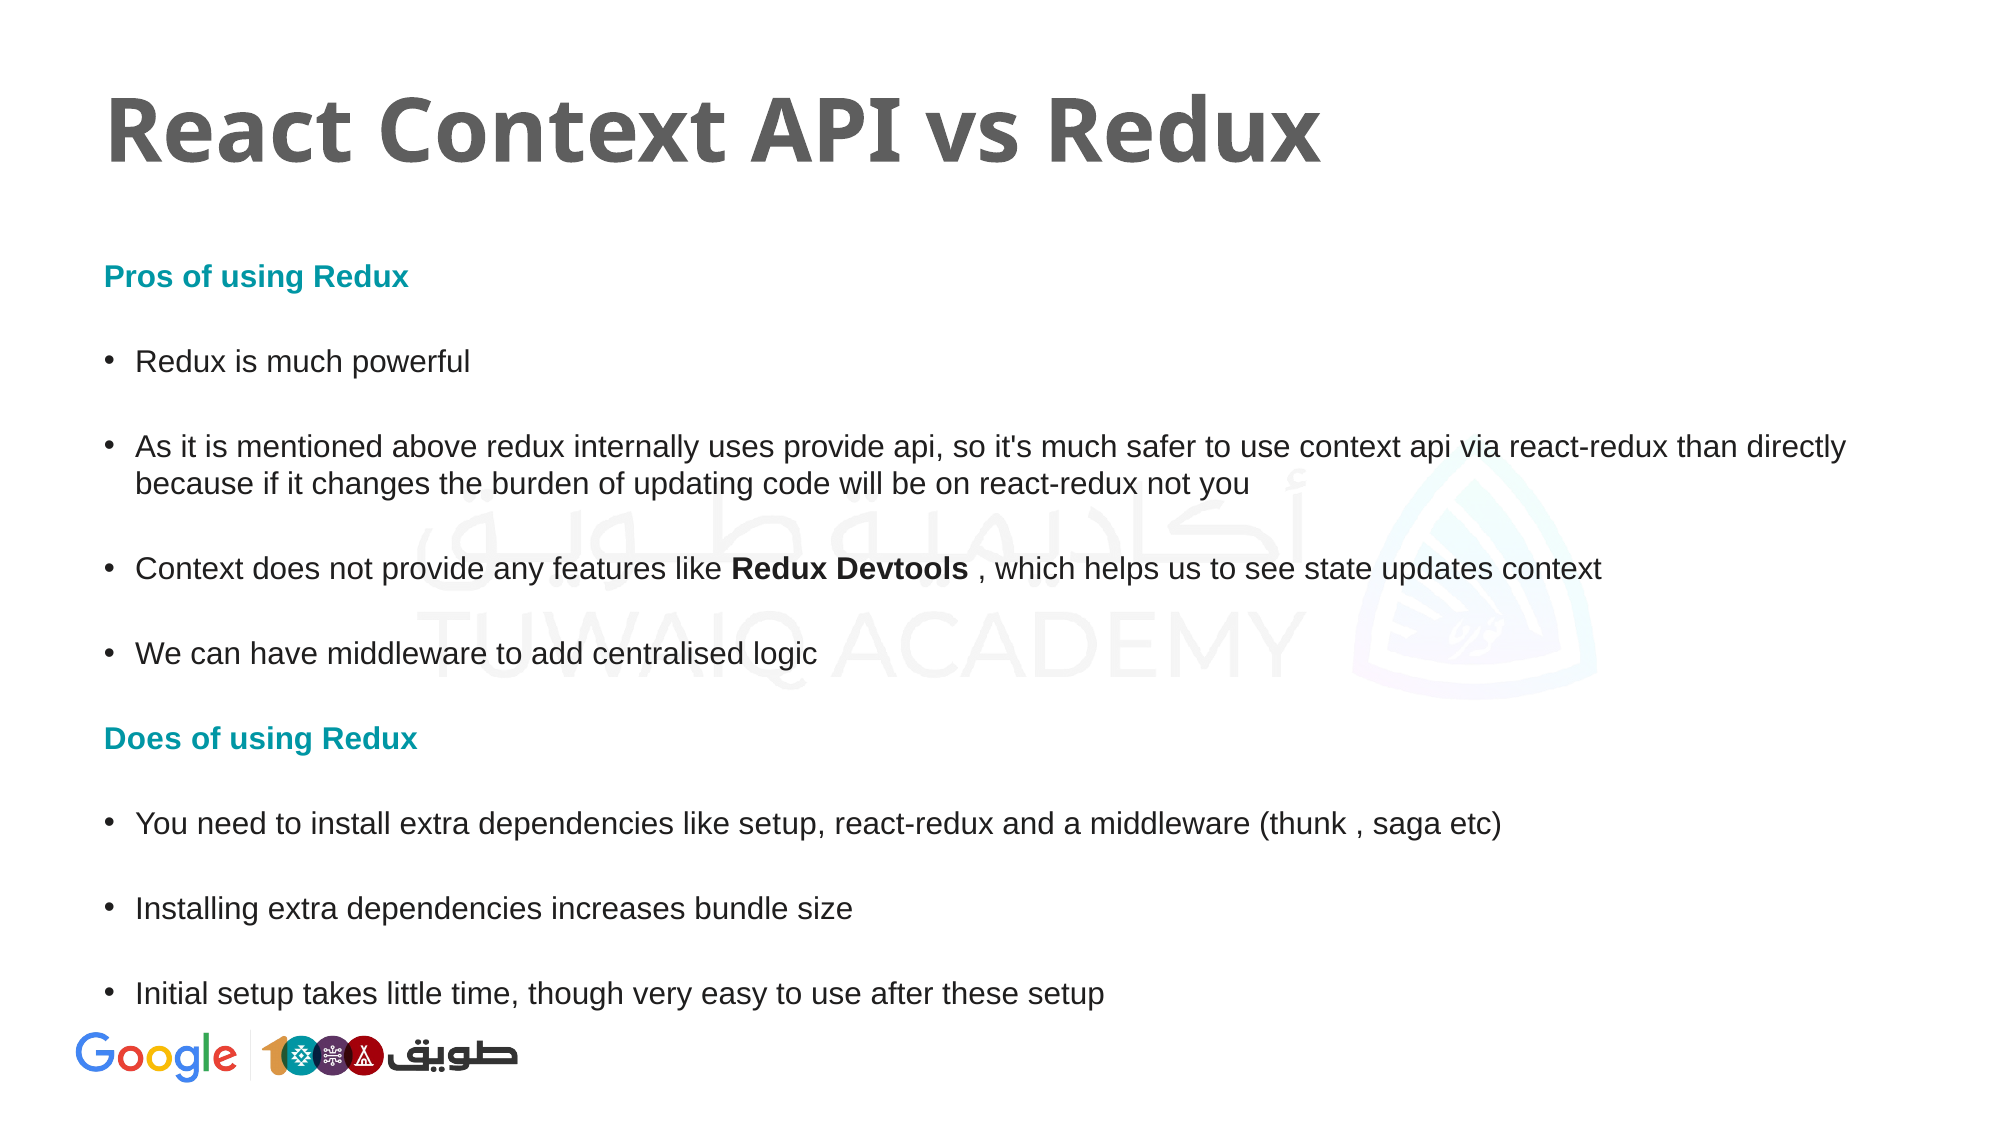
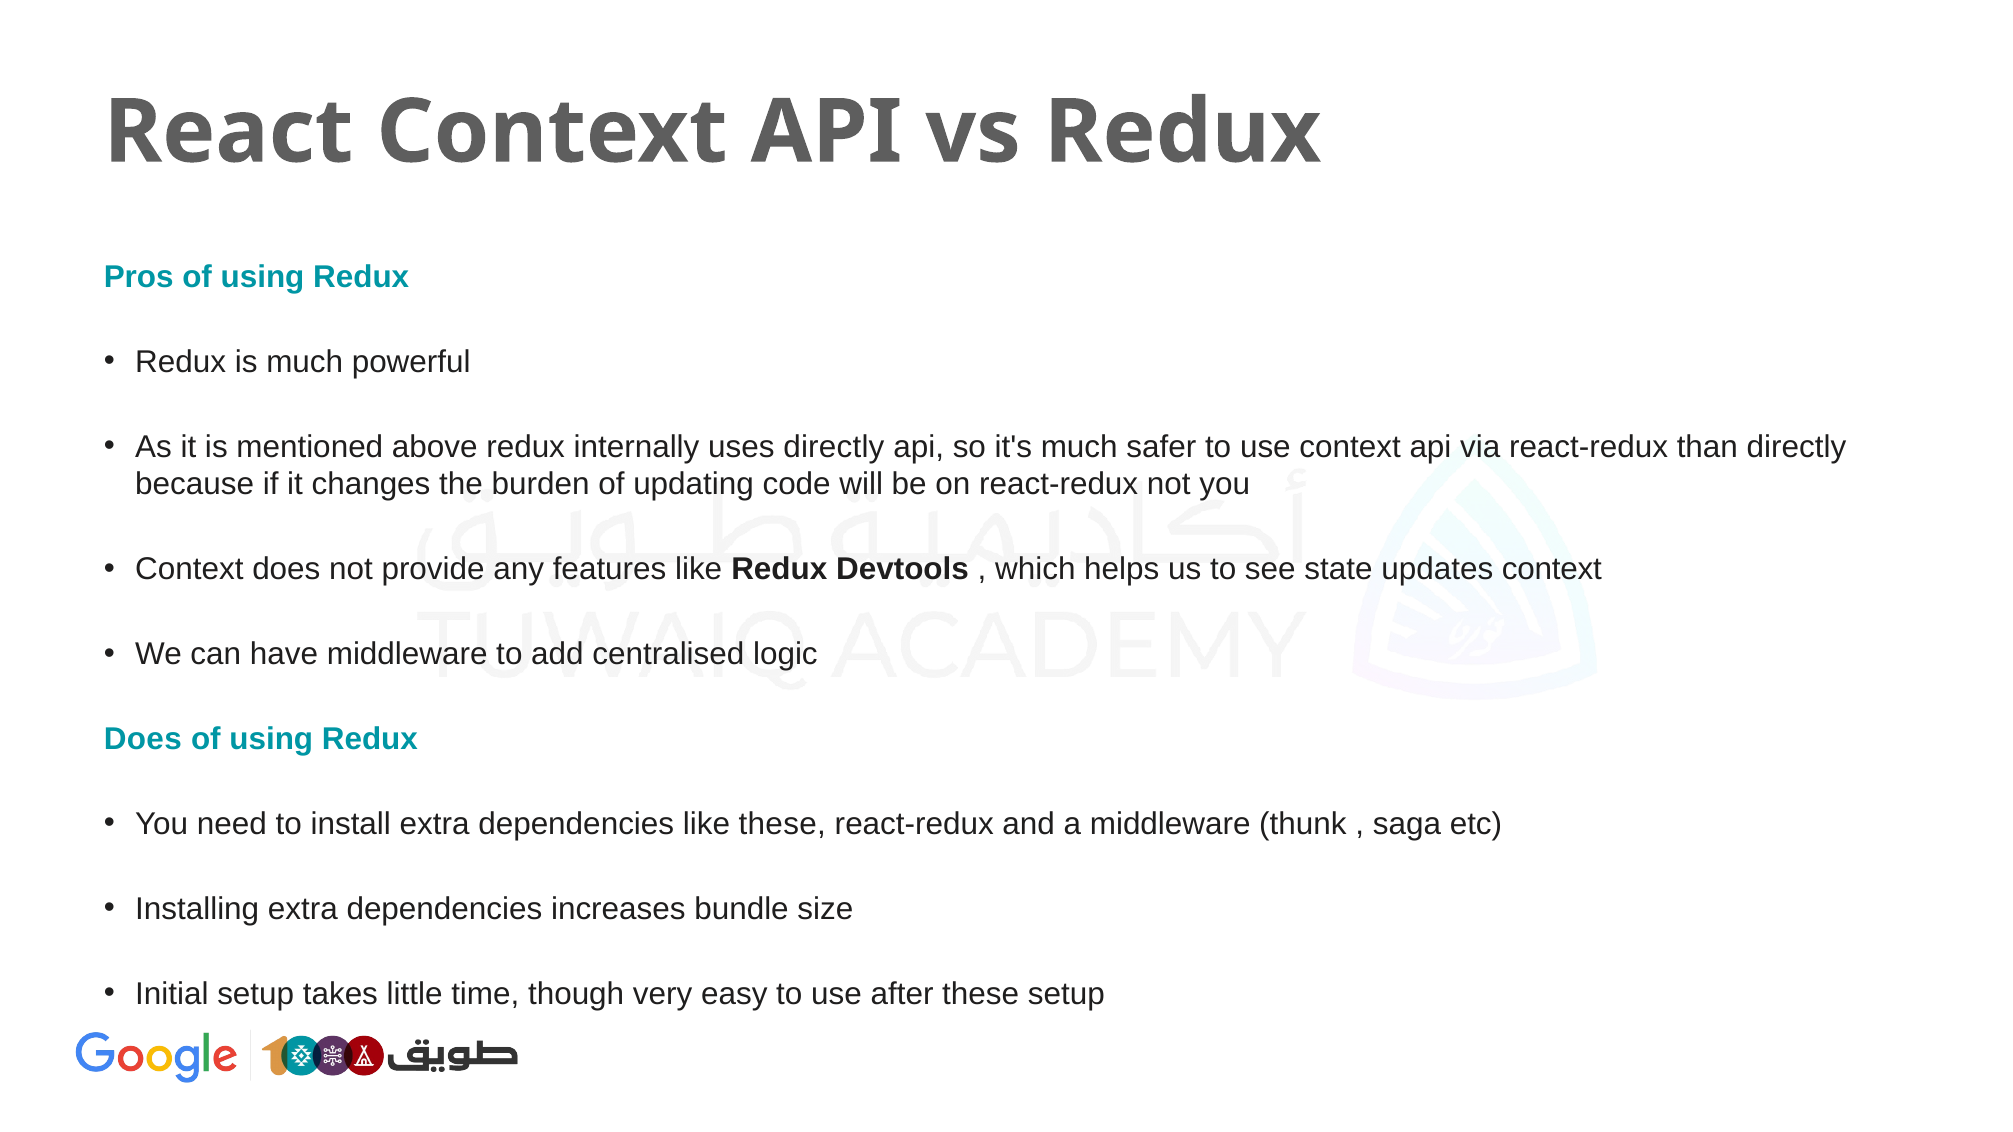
uses provide: provide -> directly
like setup: setup -> these
